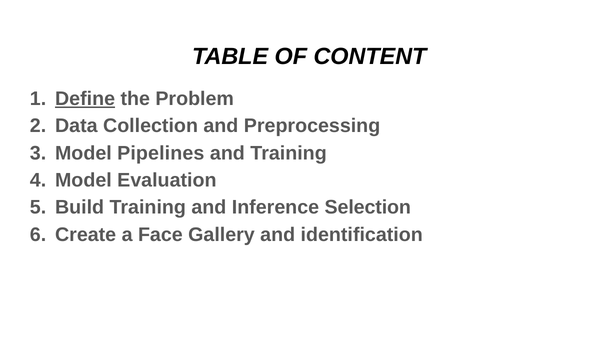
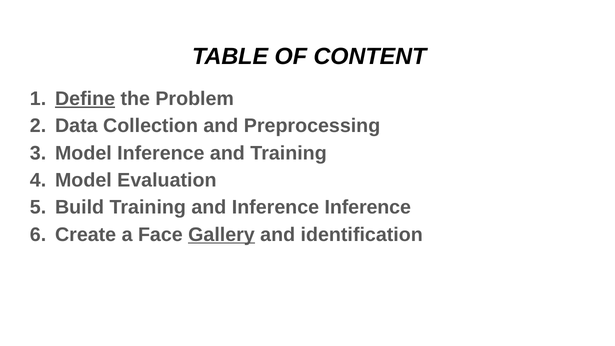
Model Pipelines: Pipelines -> Inference
Inference Selection: Selection -> Inference
Gallery underline: none -> present
